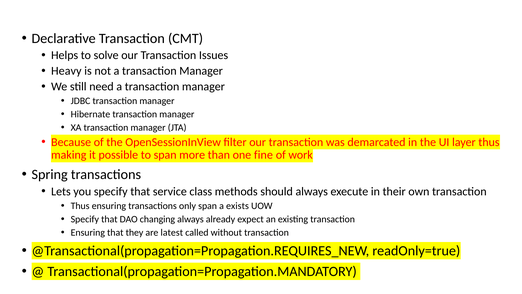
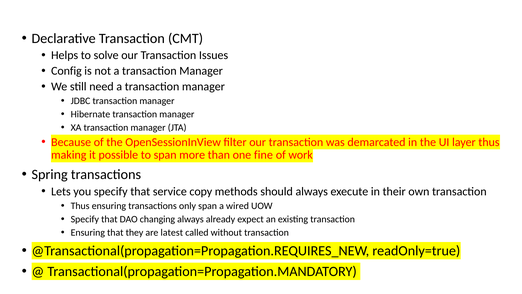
Heavy: Heavy -> Config
class: class -> copy
exists: exists -> wired
